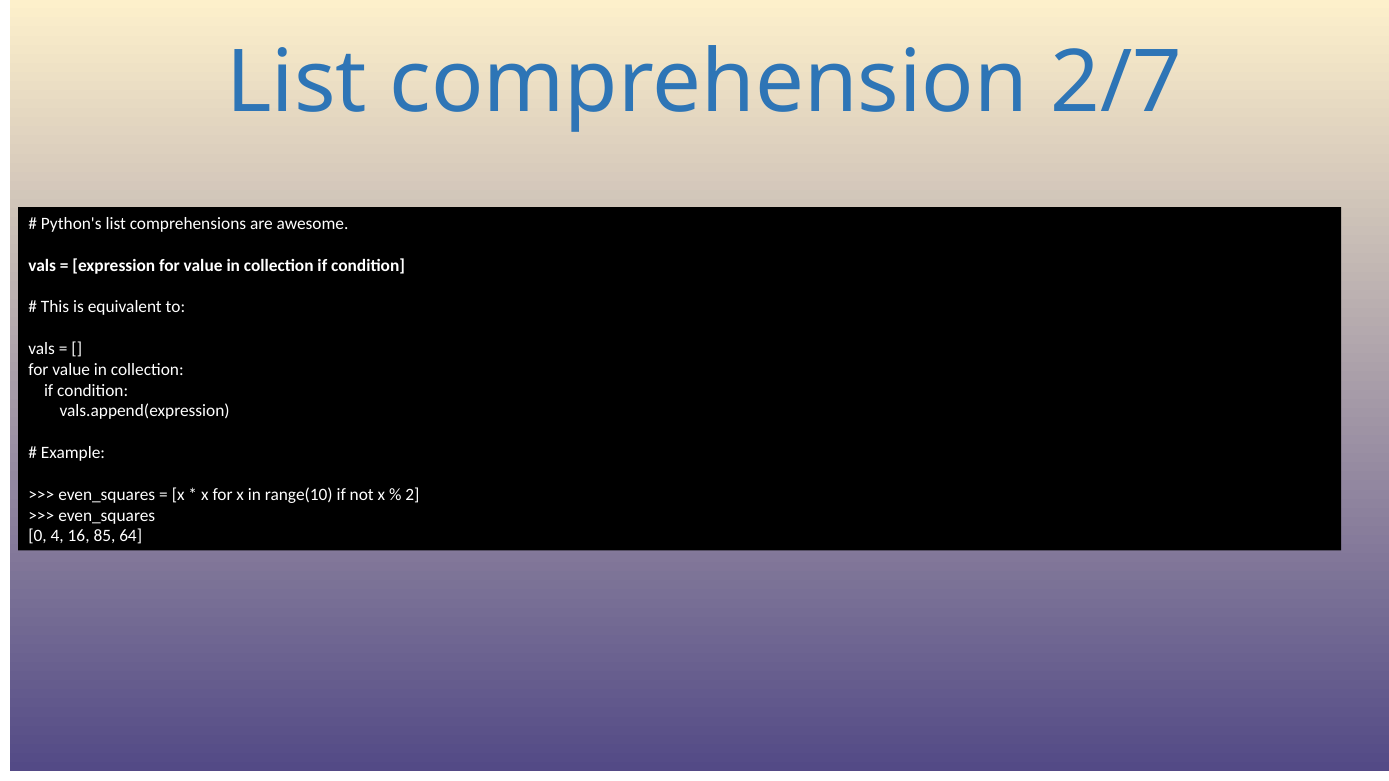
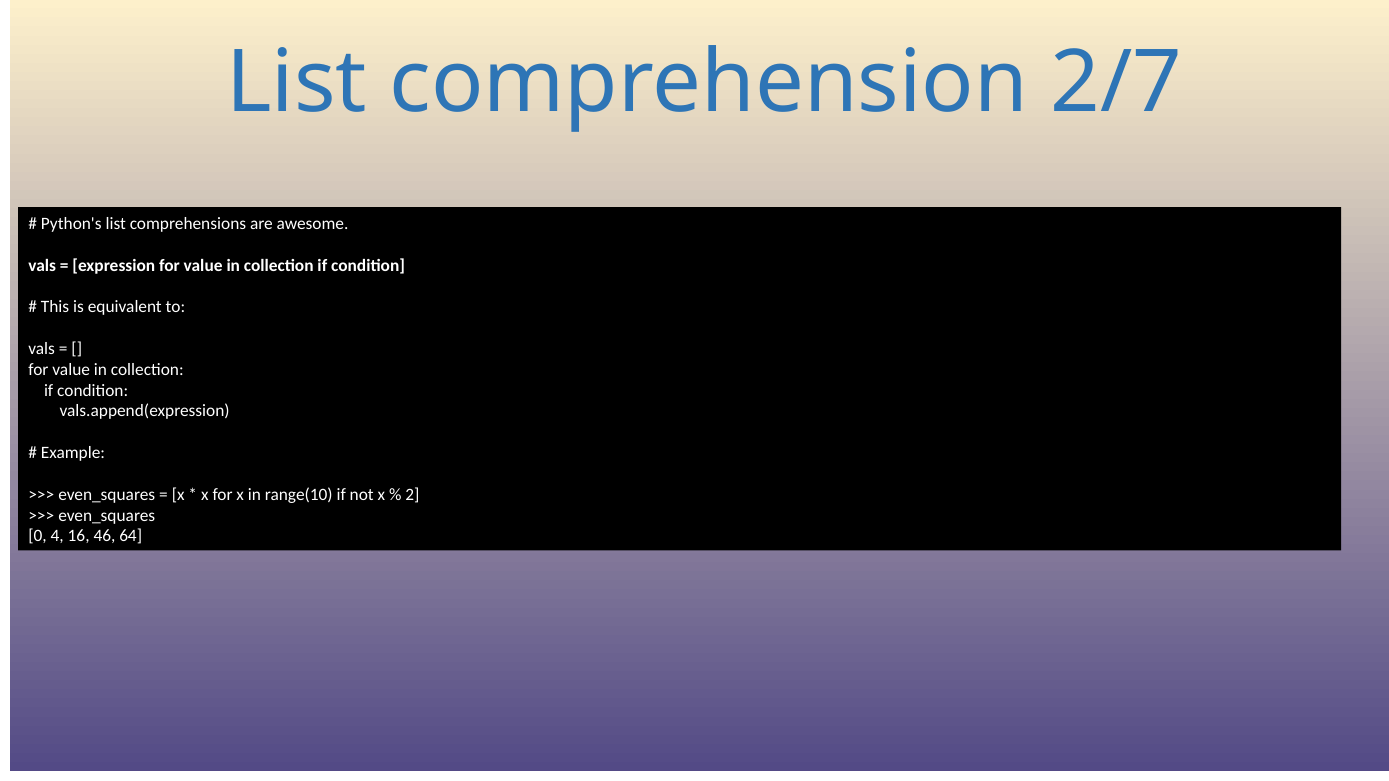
85: 85 -> 46
